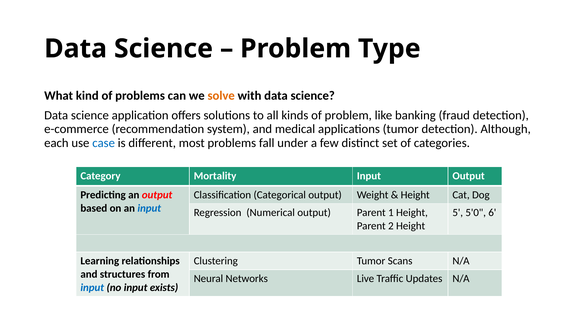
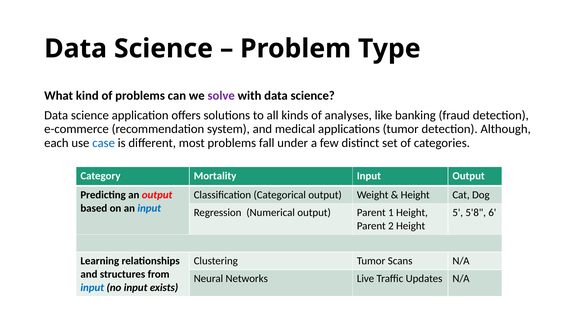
solve colour: orange -> purple
of problem: problem -> analyses
5'0: 5'0 -> 5'8
